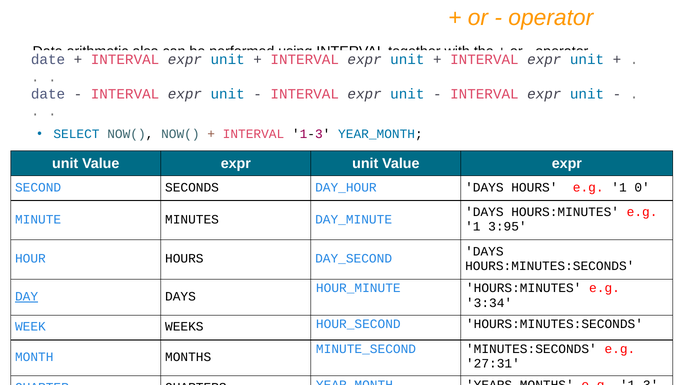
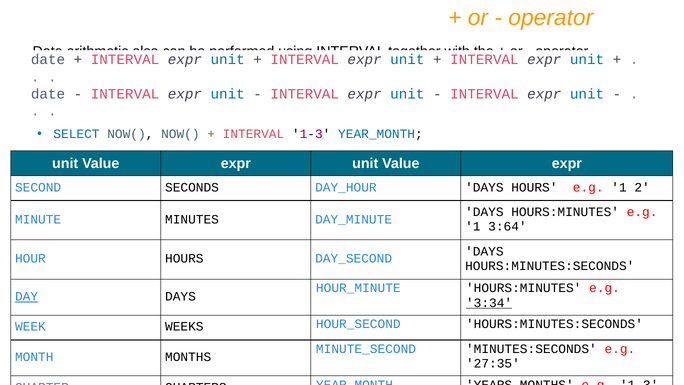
0: 0 -> 2
3:95: 3:95 -> 3:64
3:34 underline: none -> present
27:31: 27:31 -> 27:35
